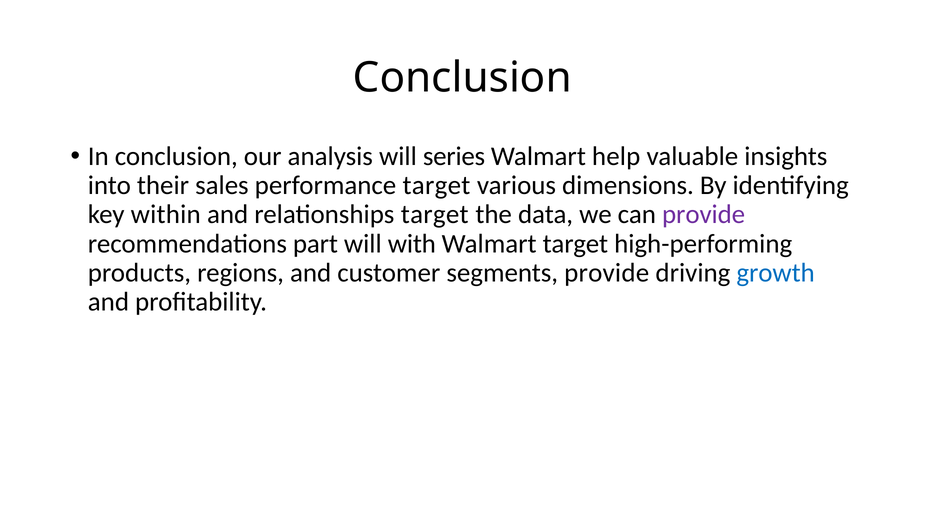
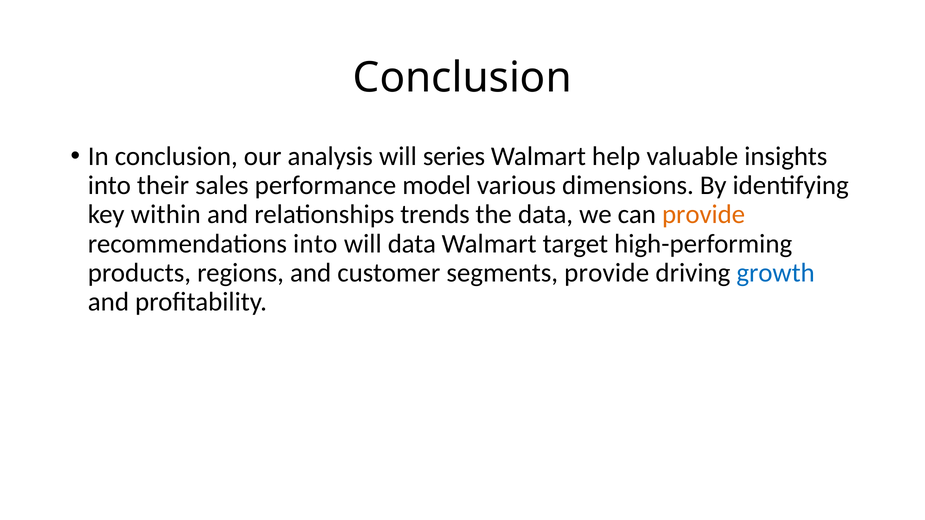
performance target: target -> model
relationships target: target -> trends
provide at (704, 215) colour: purple -> orange
recommendations part: part -> into
will with: with -> data
